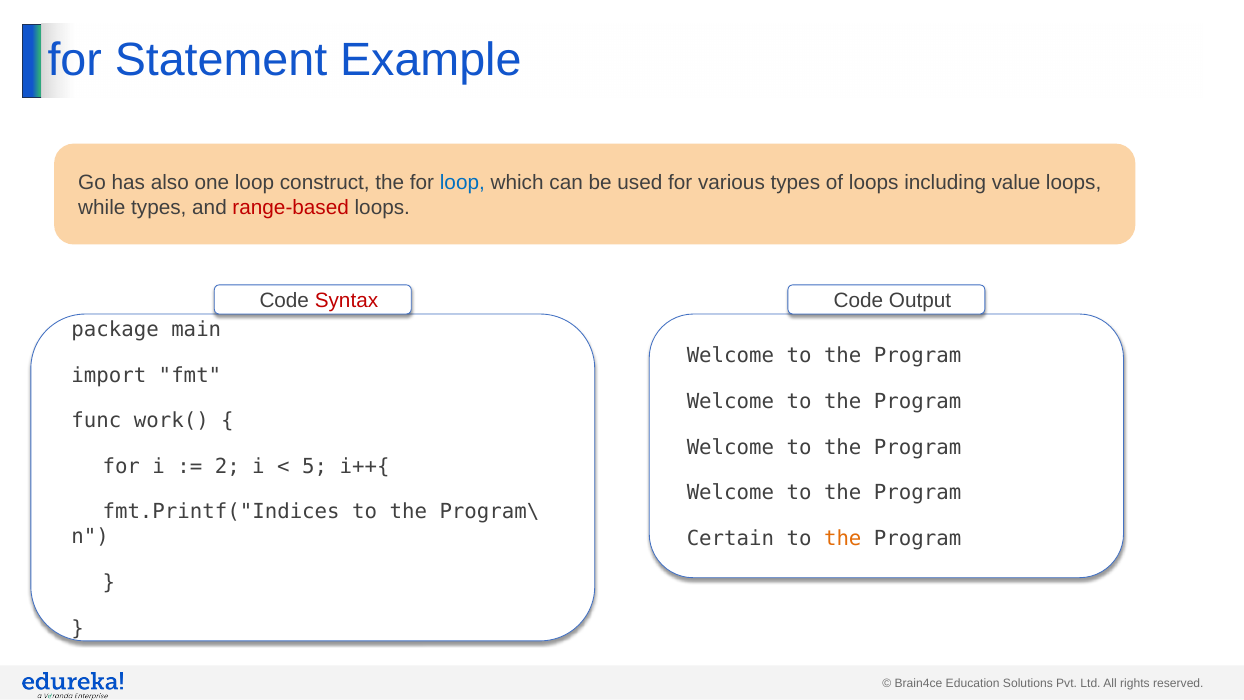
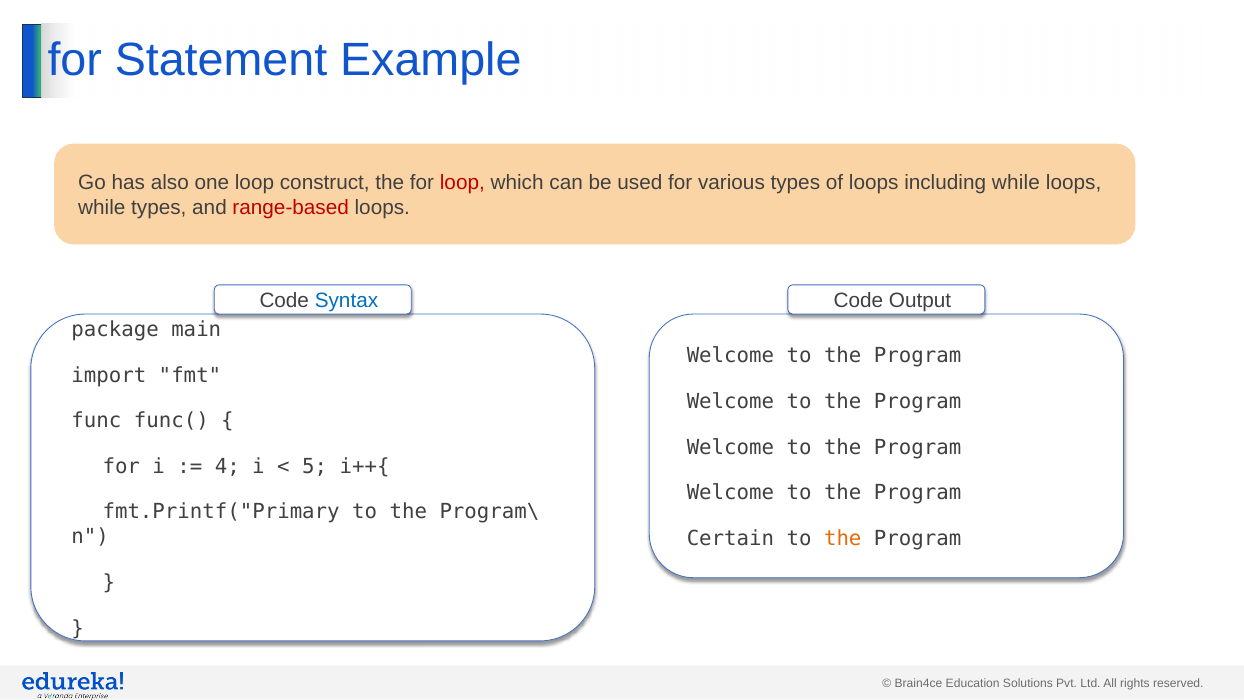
loop at (462, 183) colour: blue -> red
including value: value -> while
Syntax colour: red -> blue
work(: work( -> func(
2: 2 -> 4
fmt.Printf("Indices: fmt.Printf("Indices -> fmt.Printf("Primary
